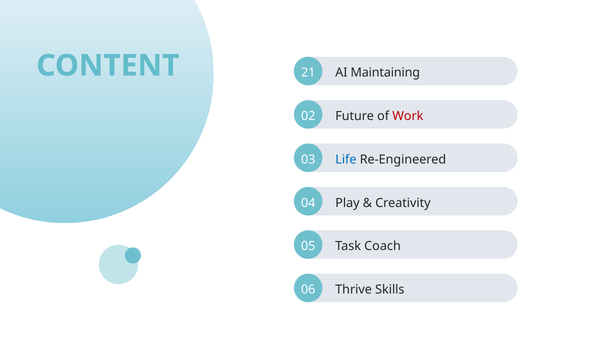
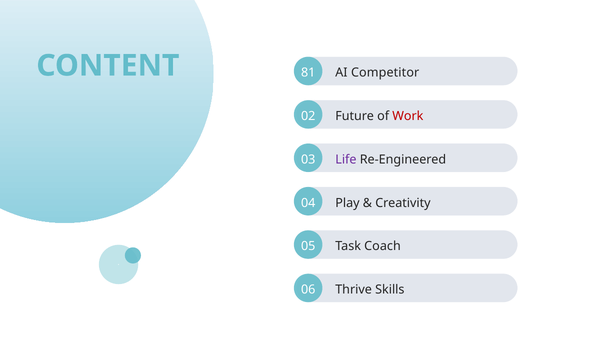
21: 21 -> 81
Maintaining: Maintaining -> Competitor
Life colour: blue -> purple
